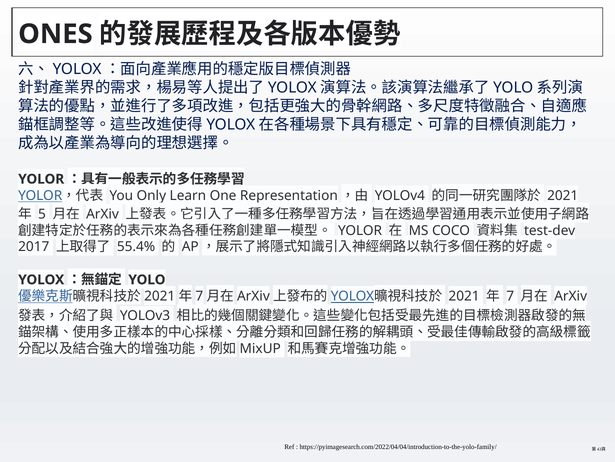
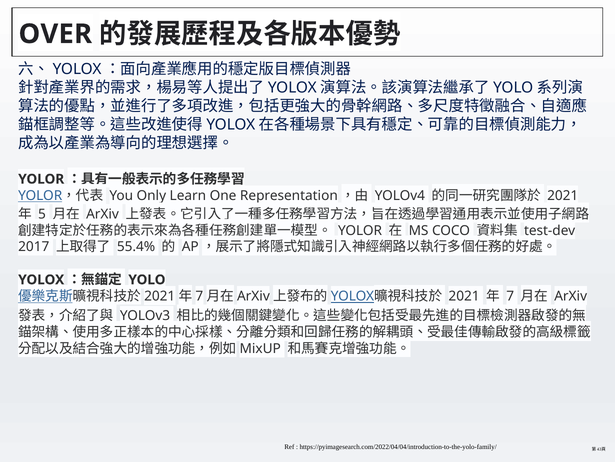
ONES: ONES -> OVER
